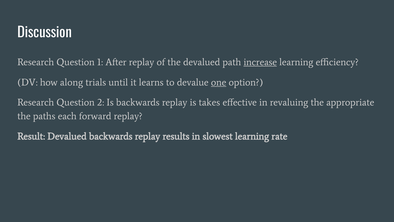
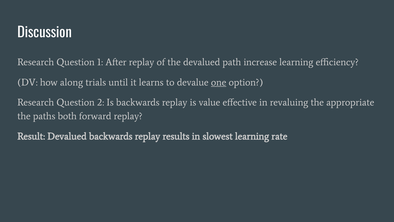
increase underline: present -> none
takes: takes -> value
each: each -> both
